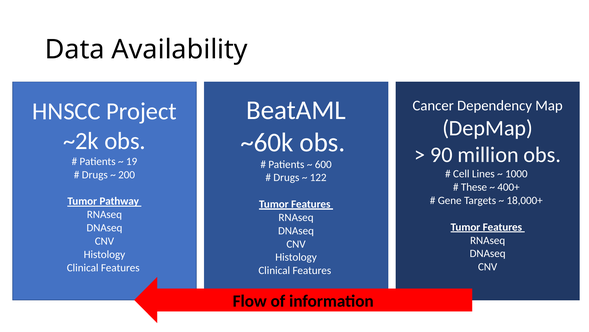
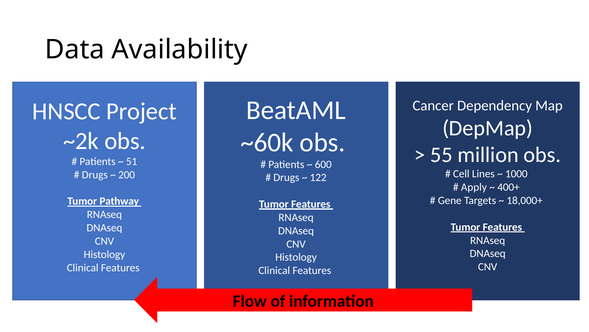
90: 90 -> 55
19: 19 -> 51
These: These -> Apply
